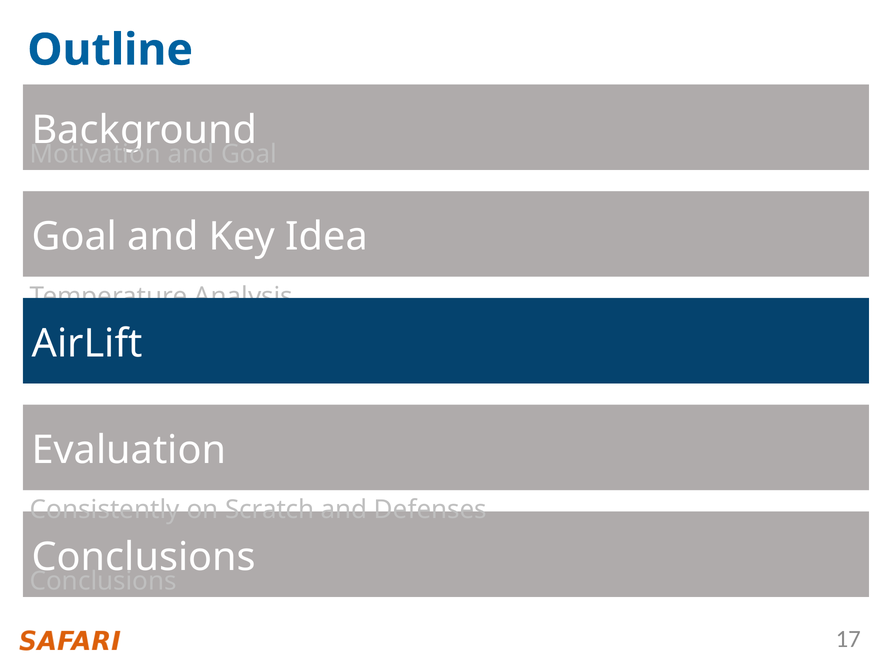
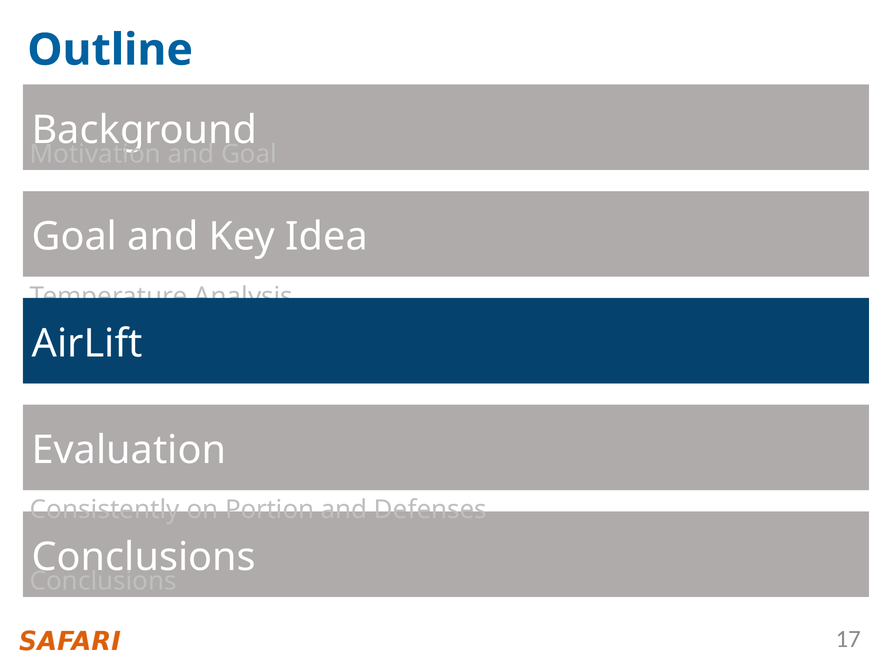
Scratch: Scratch -> Portion
